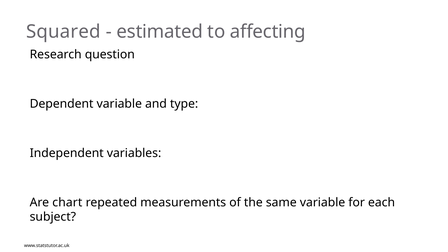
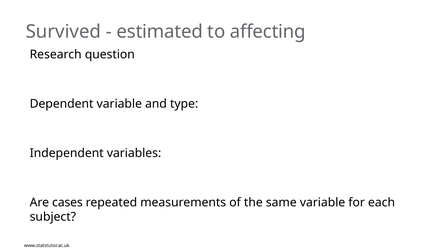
Squared: Squared -> Survived
chart: chart -> cases
